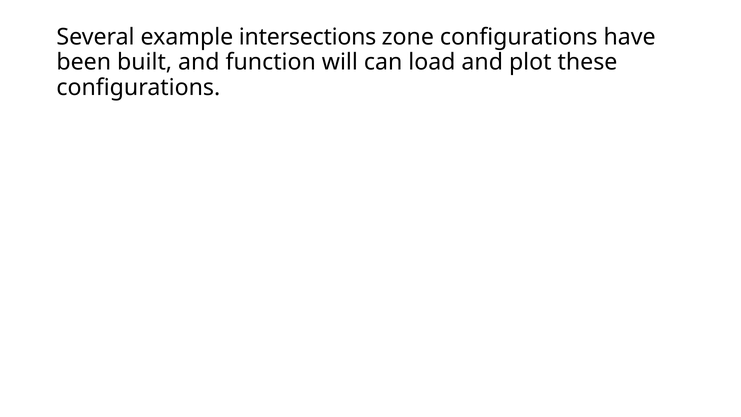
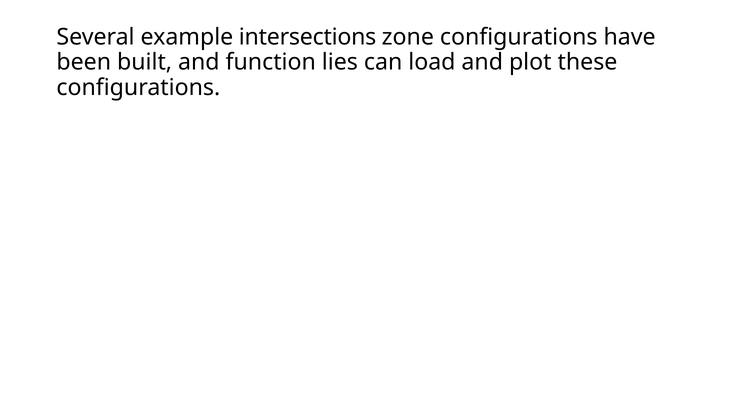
will: will -> lies
